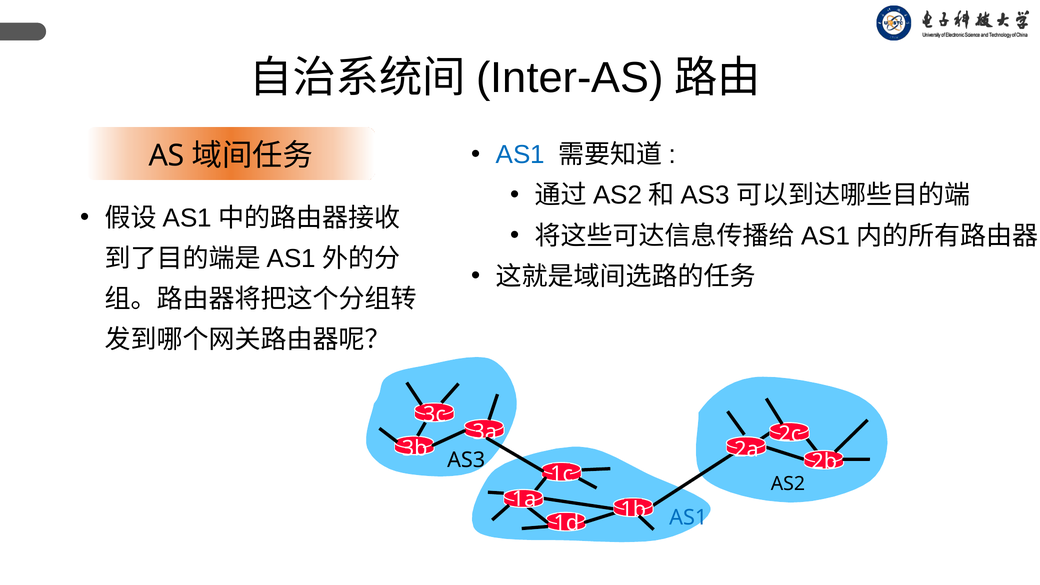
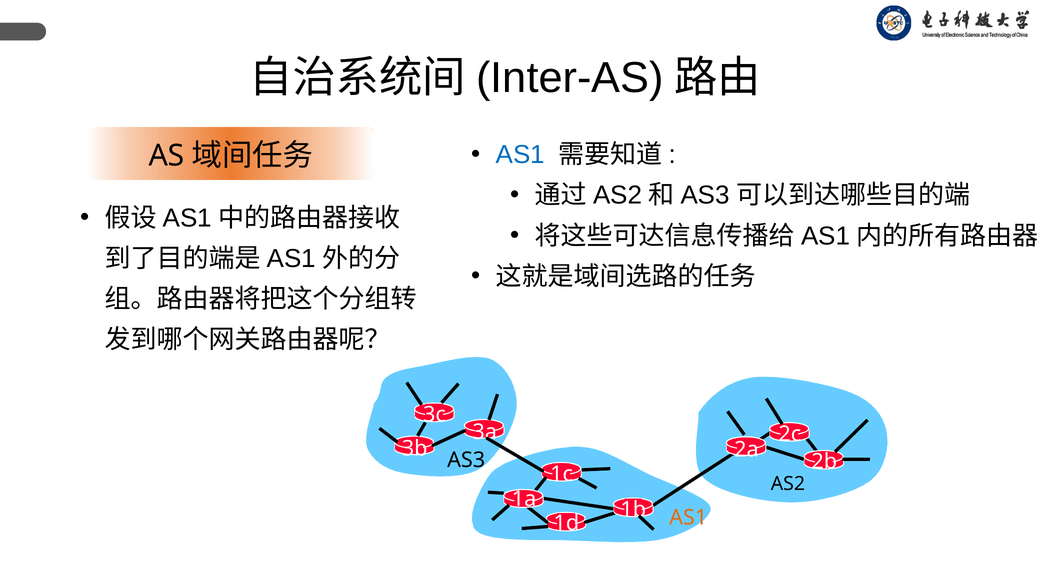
AS1 at (688, 518) colour: blue -> orange
